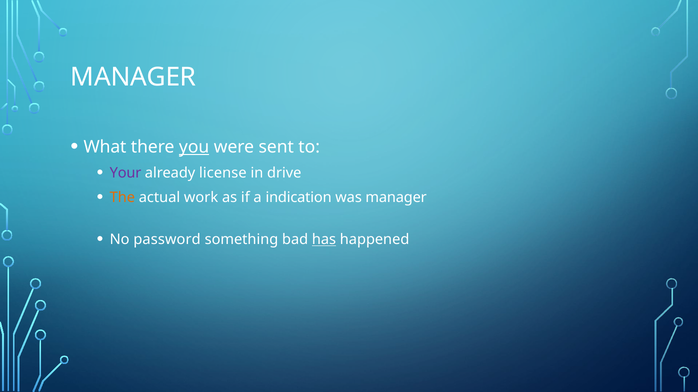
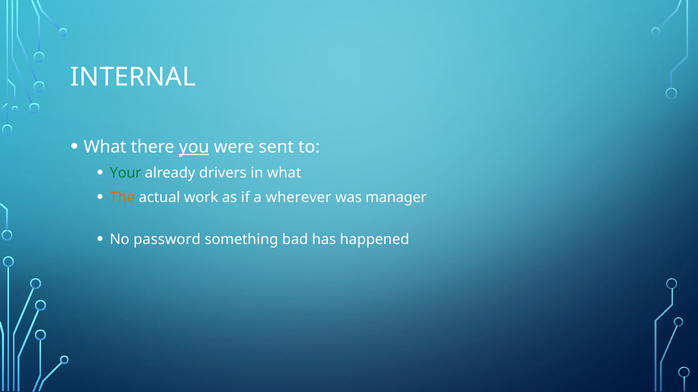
MANAGER at (133, 77): MANAGER -> INTERNAL
Your colour: purple -> green
license: license -> drivers
in drive: drive -> what
indication: indication -> wherever
has underline: present -> none
